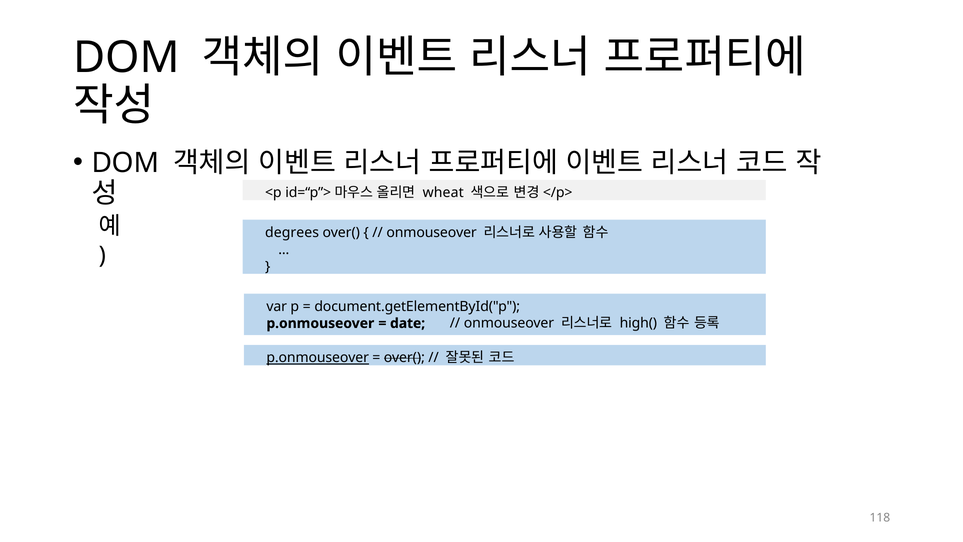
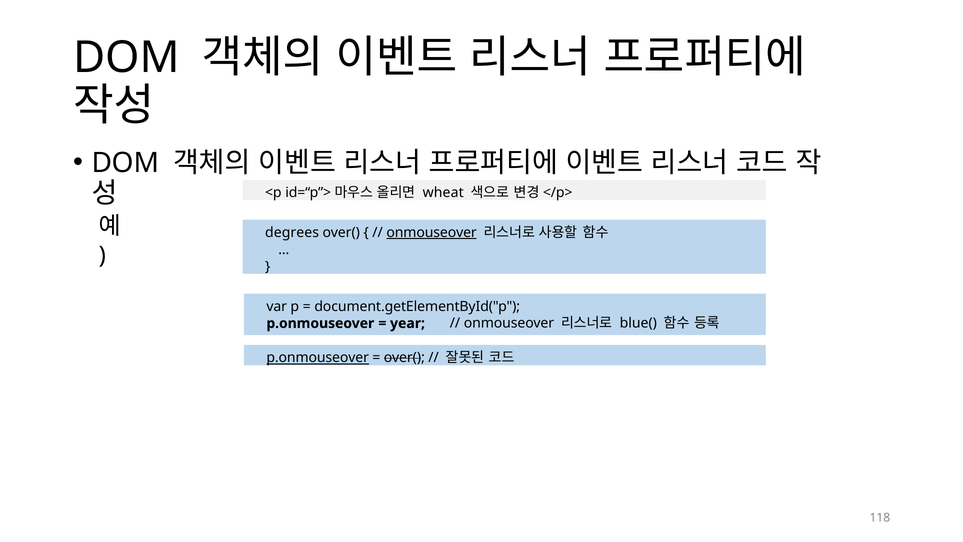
onmouseover at (432, 232) underline: none -> present
date: date -> year
high(: high( -> blue(
